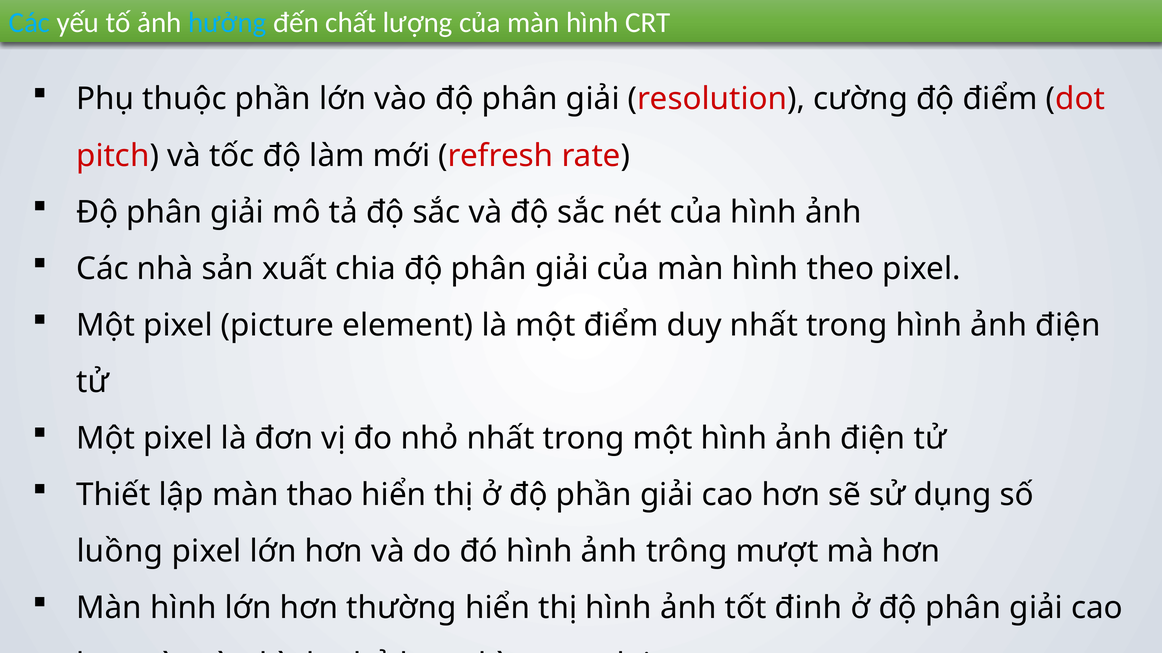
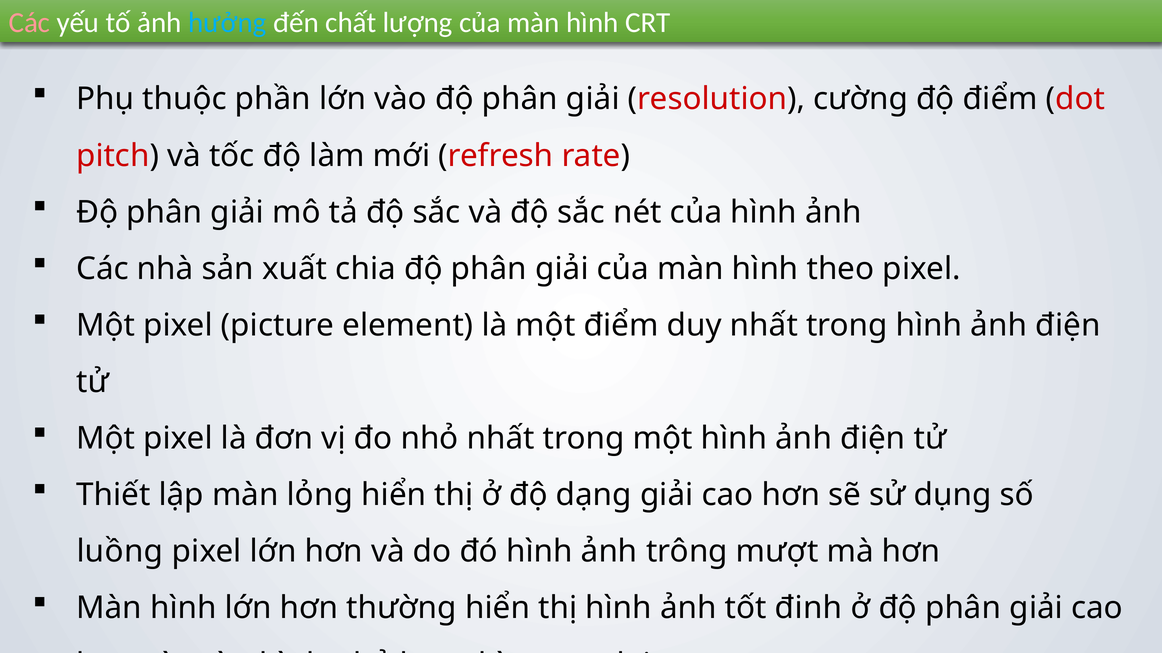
Các at (29, 23) colour: light blue -> pink
thao: thao -> lỏng
độ phần: phần -> dạng
